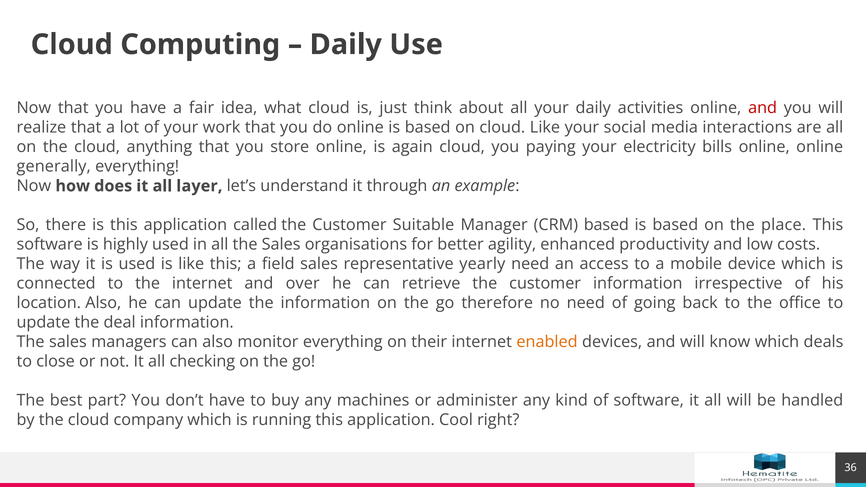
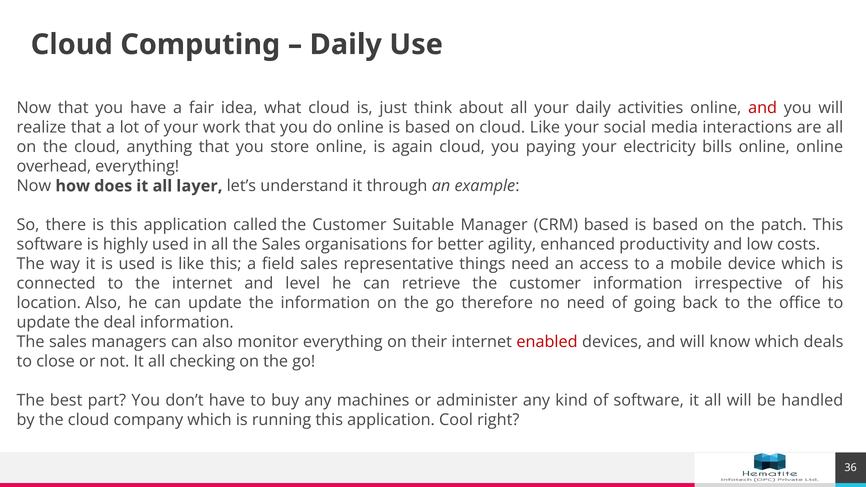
generally: generally -> overhead
place: place -> patch
yearly: yearly -> things
over: over -> level
enabled colour: orange -> red
